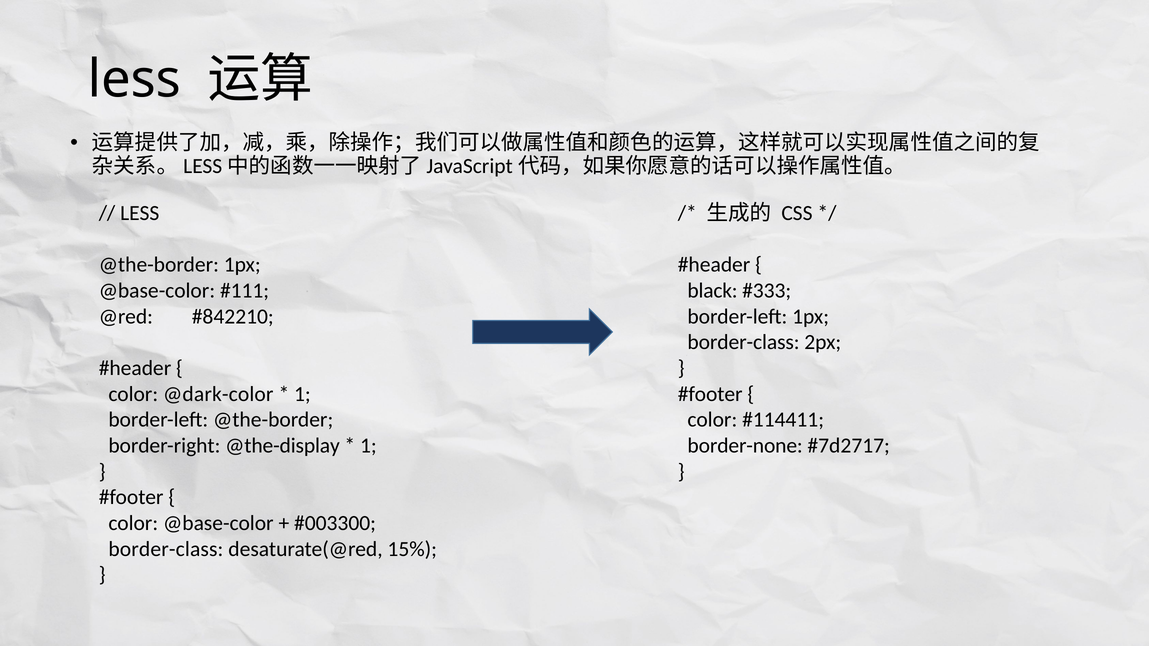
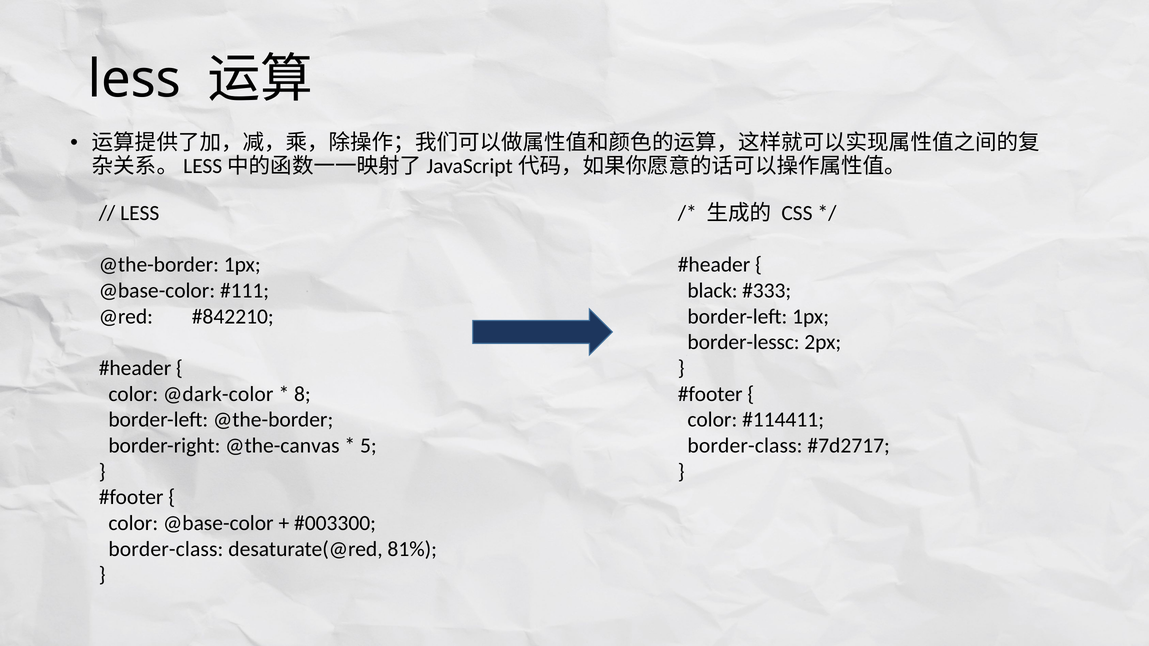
border-class at (744, 342): border-class -> border-lessc
1 at (302, 394): 1 -> 8
@the-display: @the-display -> @the-canvas
1 at (368, 446): 1 -> 5
border-none at (745, 446): border-none -> border-class
15%: 15% -> 81%
